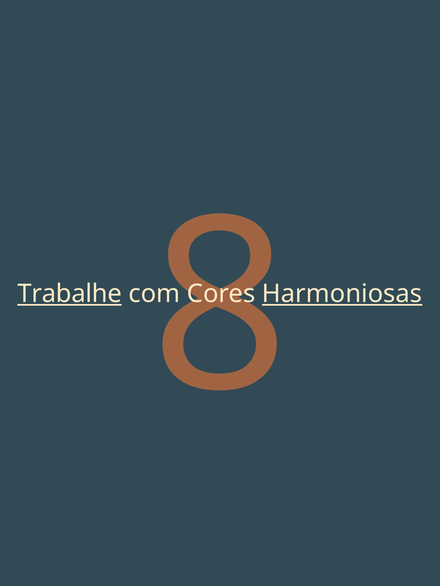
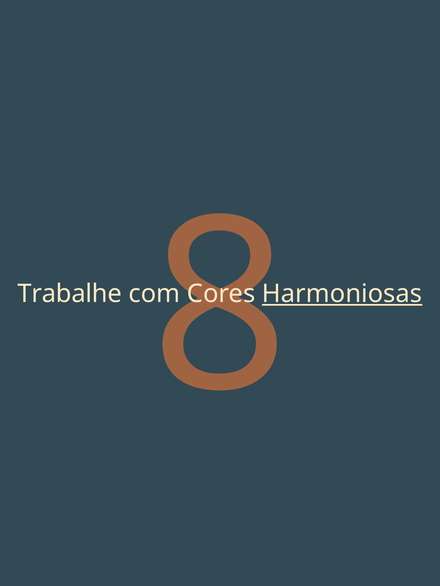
Trabalhe underline: present -> none
